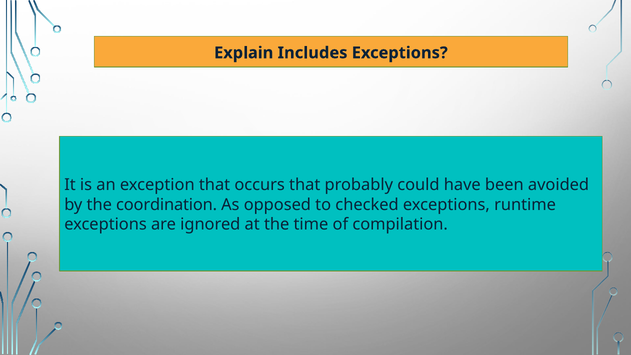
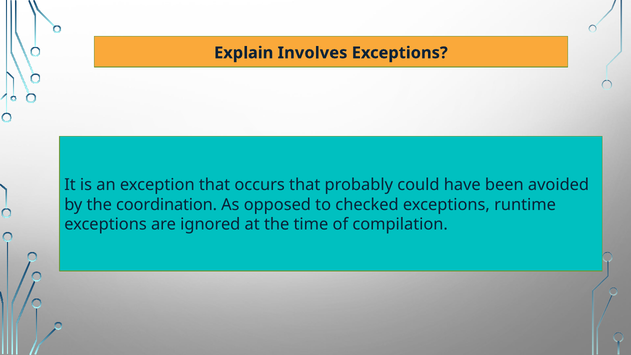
Includes: Includes -> Involves
